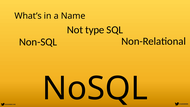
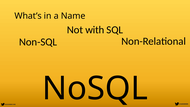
type: type -> with
